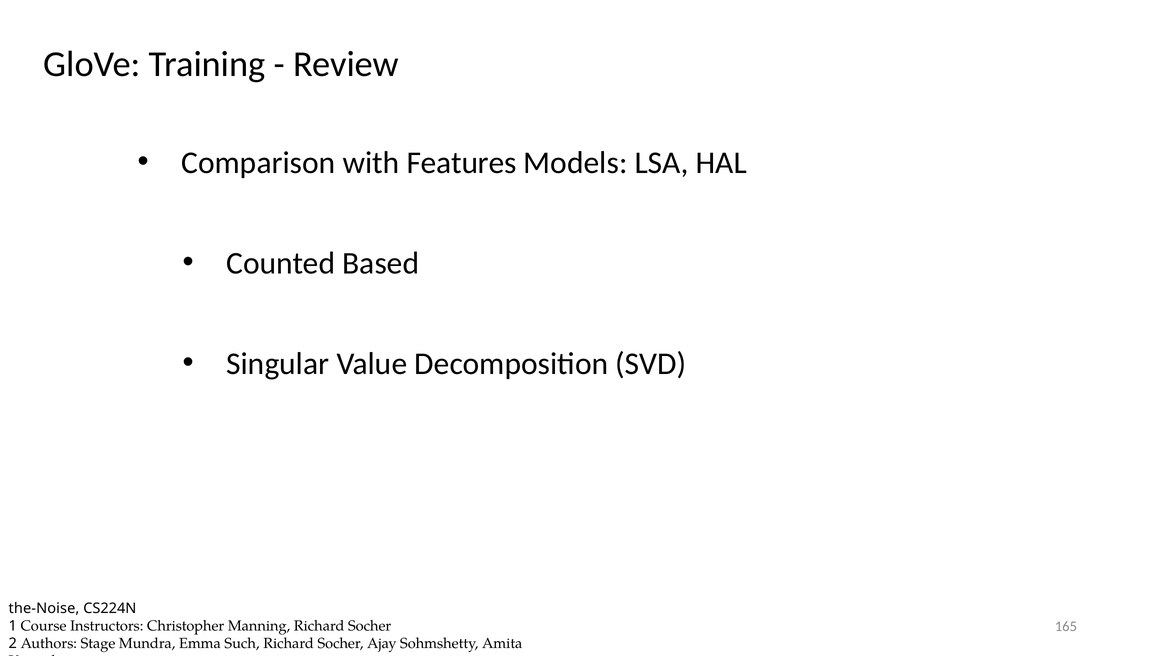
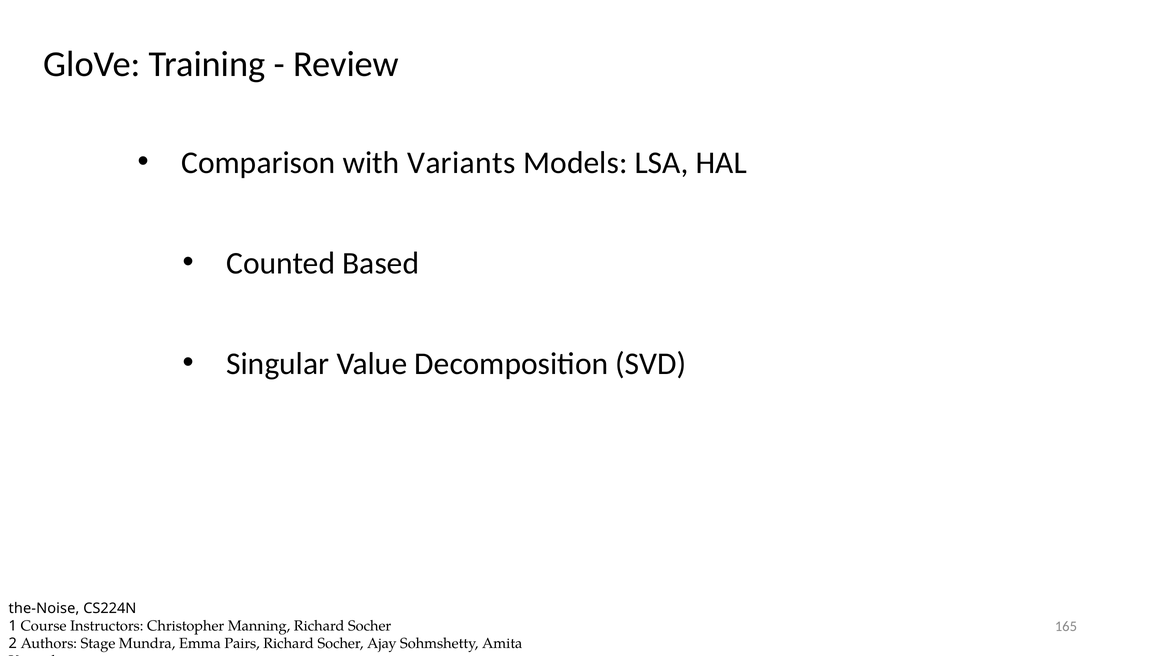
Features: Features -> Variants
Such: Such -> Pairs
